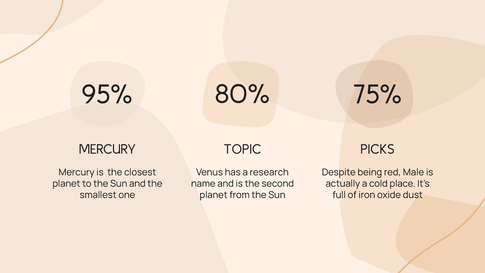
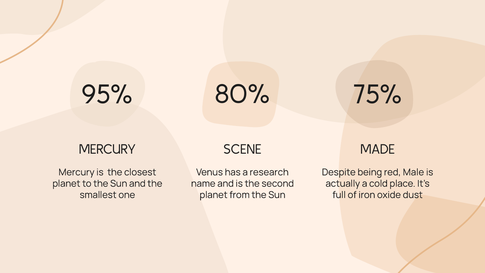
TOPIC: TOPIC -> SCENE
PICKS: PICKS -> MADE
